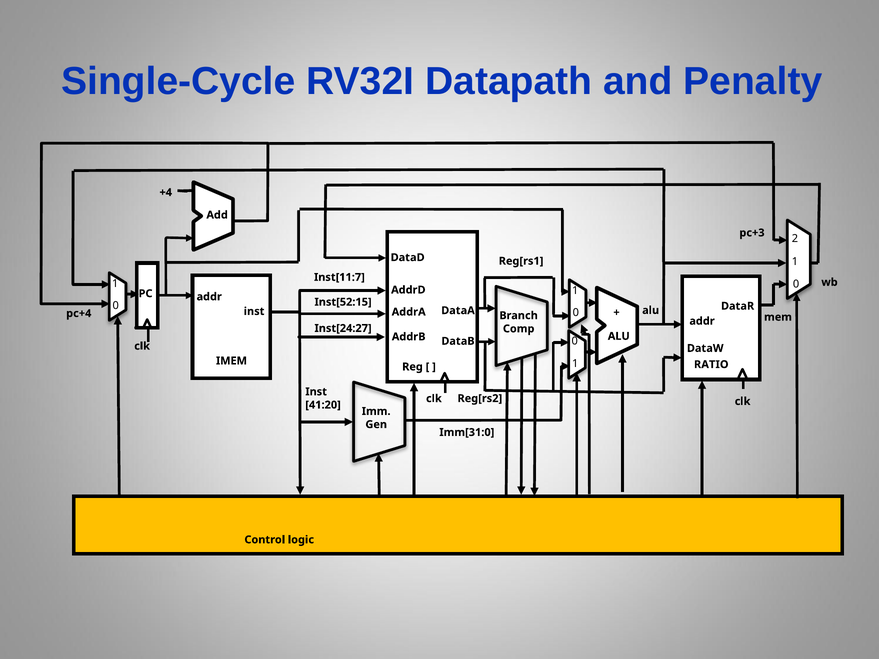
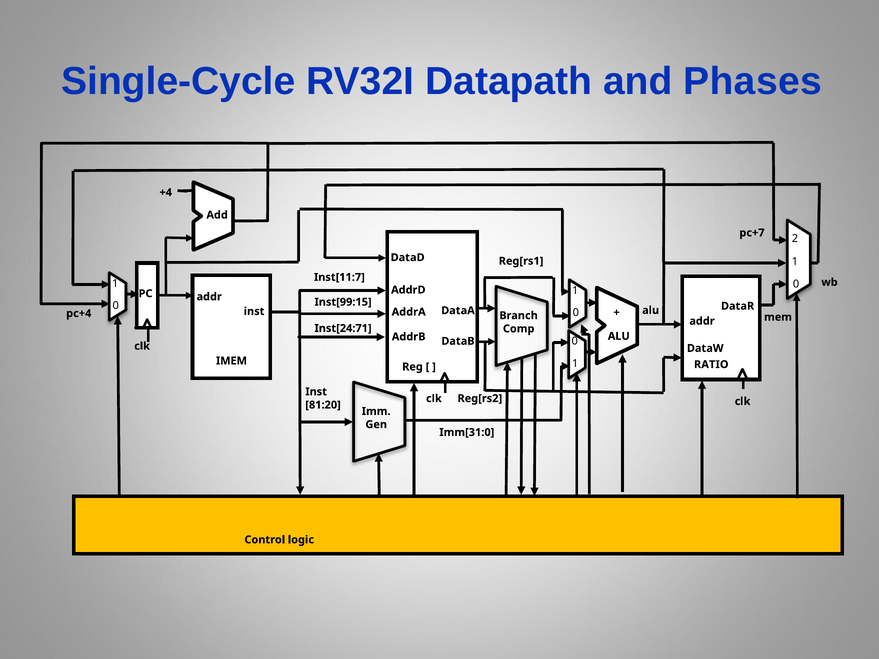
Penalty: Penalty -> Phases
pc+3: pc+3 -> pc+7
Inst[52:15: Inst[52:15 -> Inst[99:15
Inst[24:27: Inst[24:27 -> Inst[24:71
41:20: 41:20 -> 81:20
